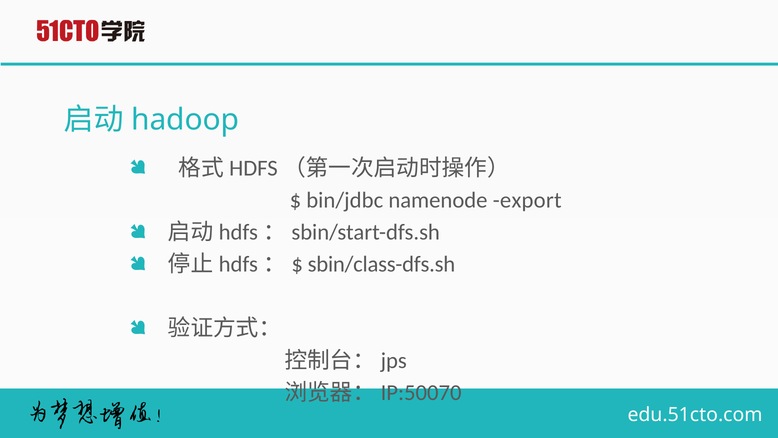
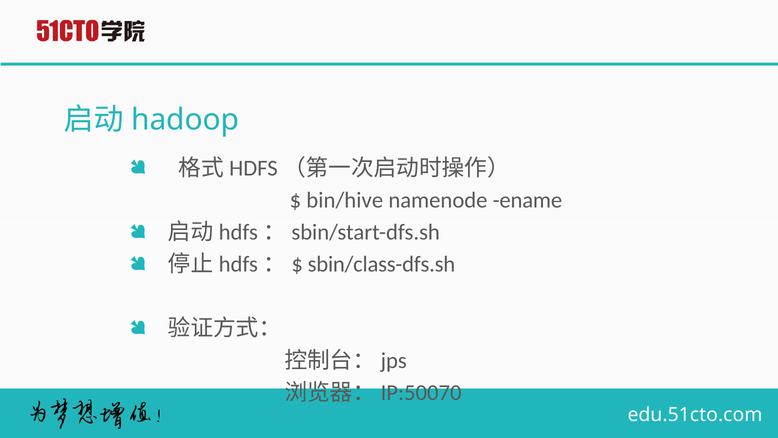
bin/jdbc: bin/jdbc -> bin/hive
export: export -> ename
